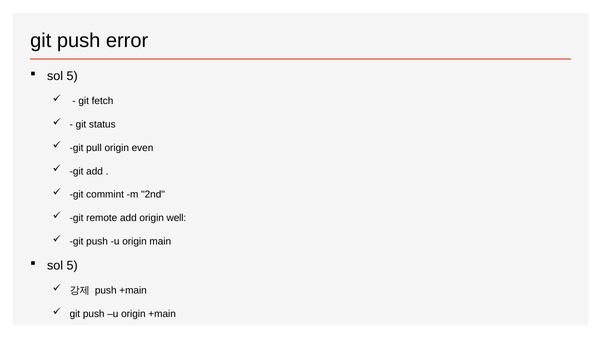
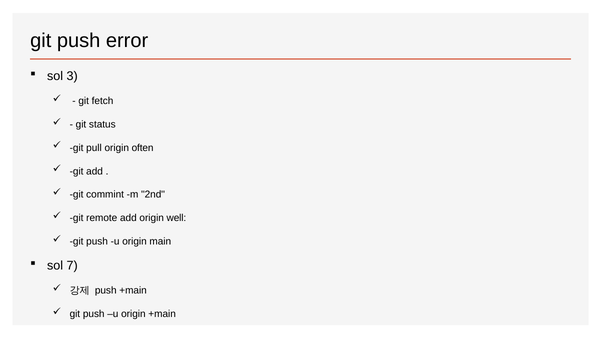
5 at (72, 76): 5 -> 3
even: even -> often
5 at (72, 266): 5 -> 7
